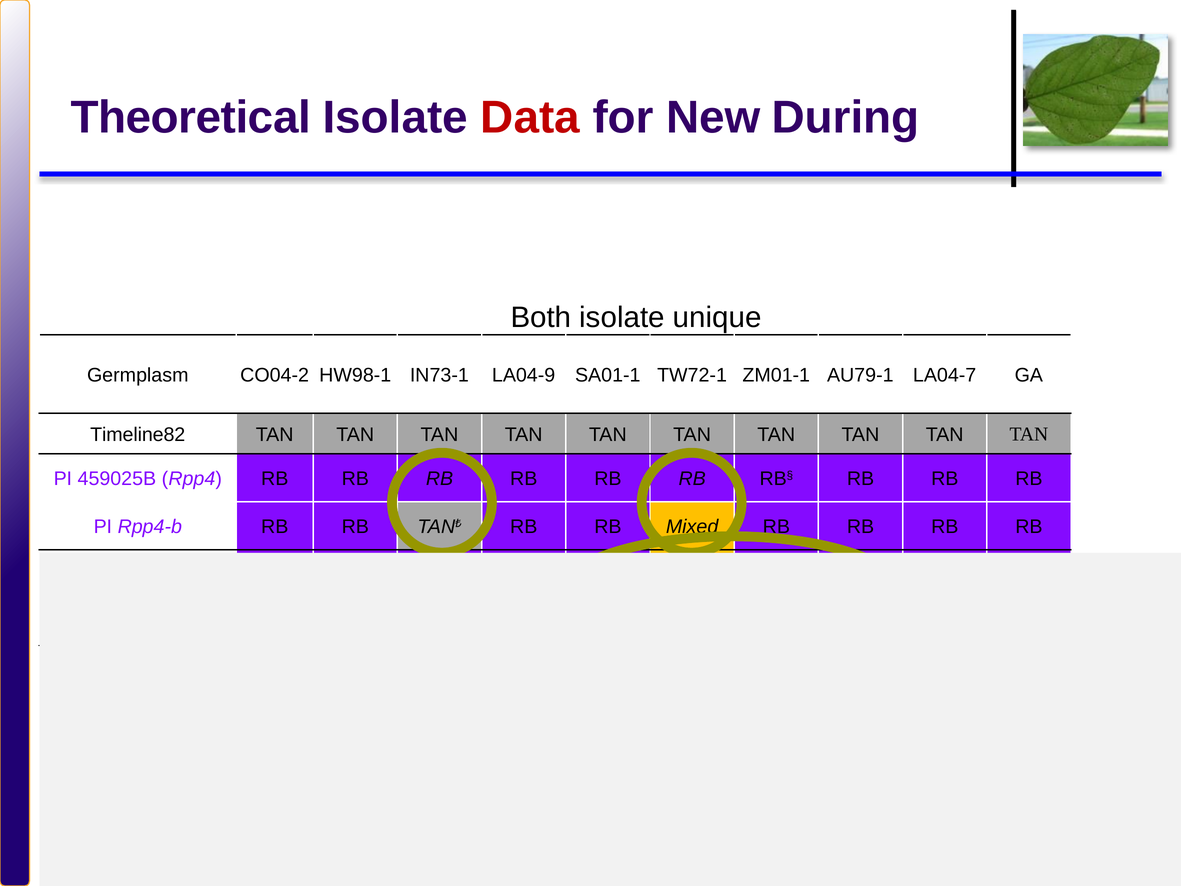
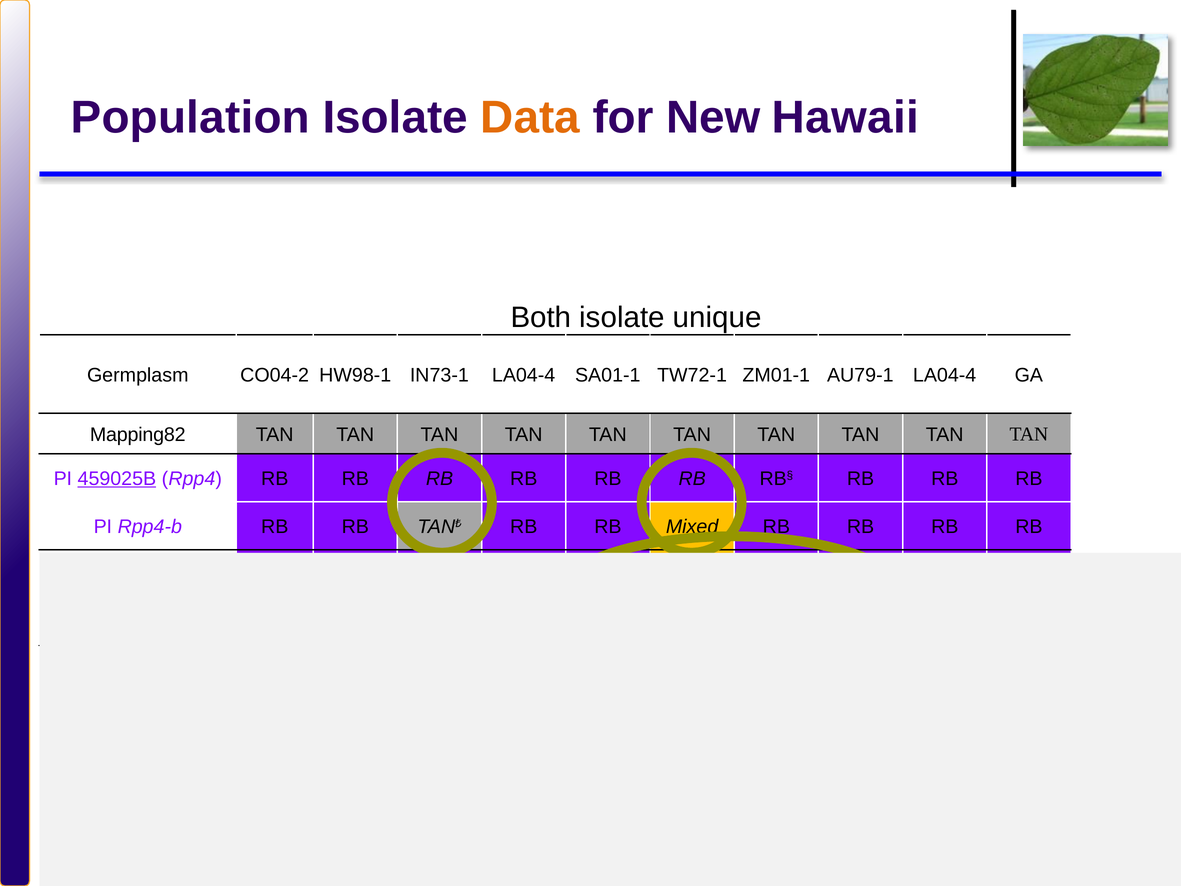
Theoretical: Theoretical -> Population
Data colour: red -> orange
New During: During -> Hawaii
IN73-1 LA04-9: LA04-9 -> LA04-4
AU79-1 LA04-7: LA04-7 -> LA04-4
Timeline82: Timeline82 -> Mapping82
459025B underline: none -> present
